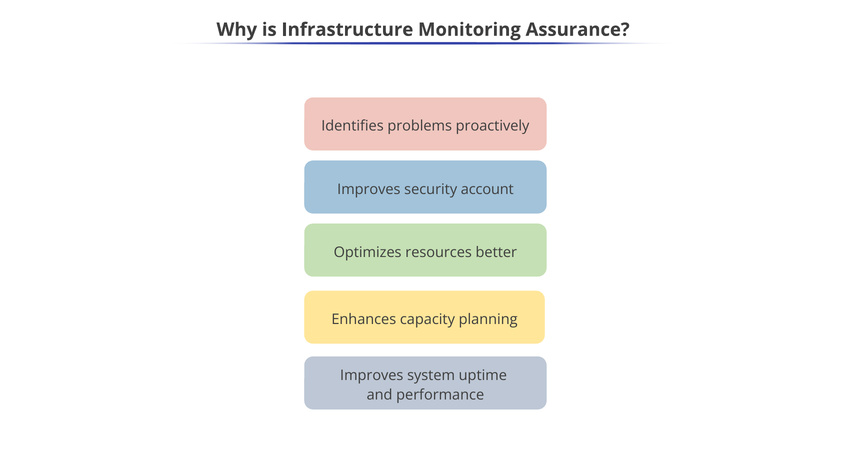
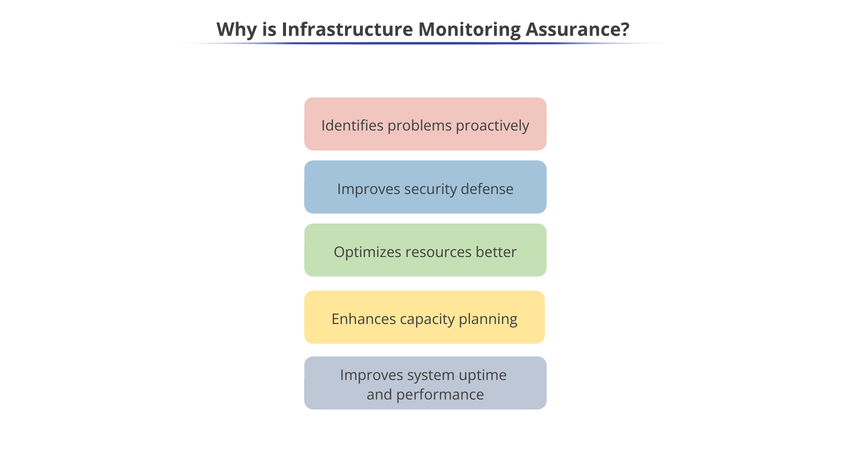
account: account -> defense
